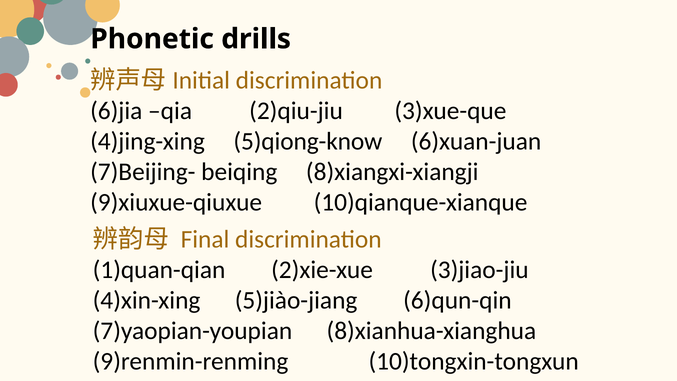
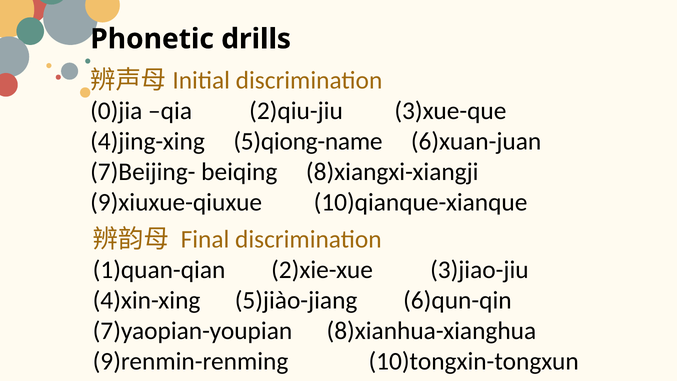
6)jia: 6)jia -> 0)jia
5)qiong-know: 5)qiong-know -> 5)qiong-name
